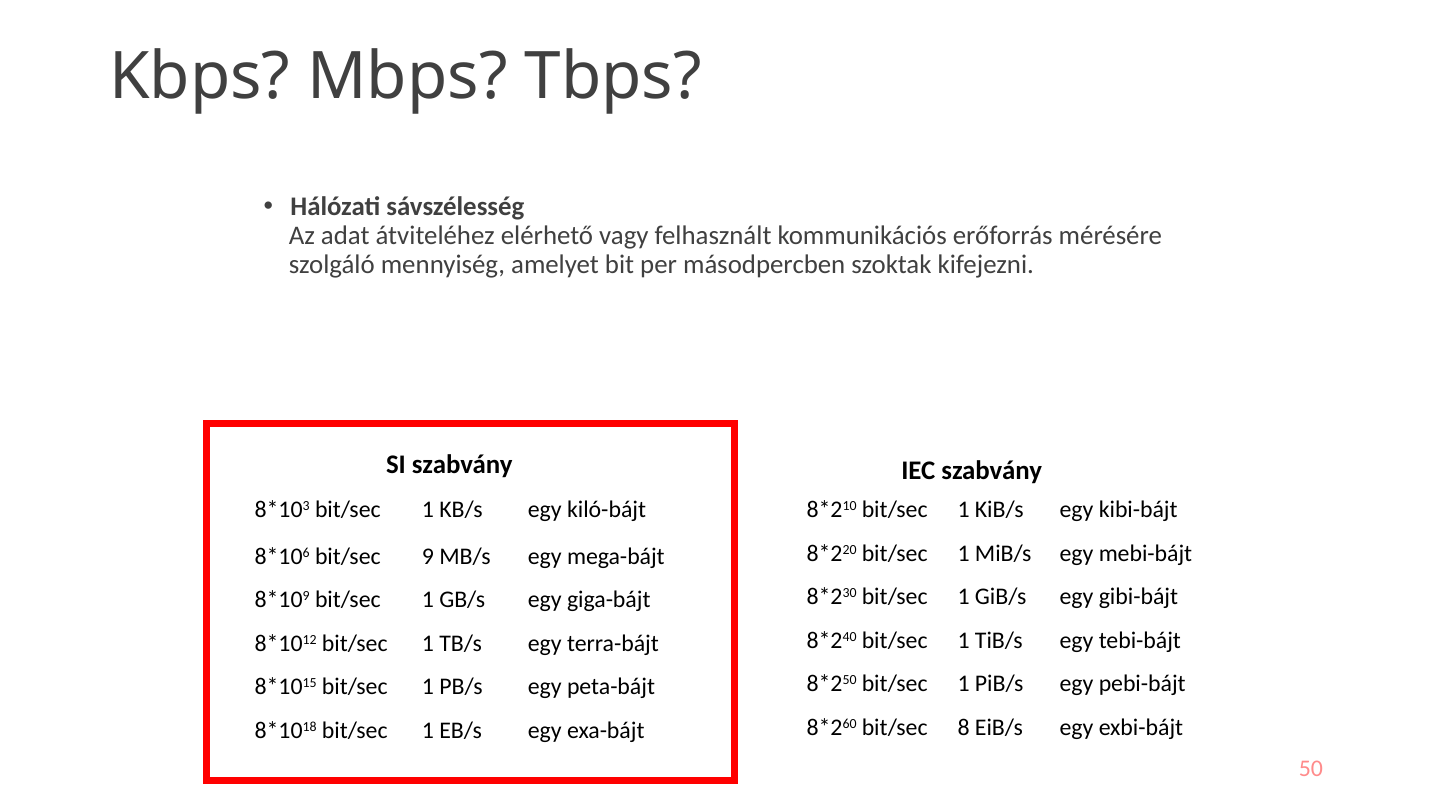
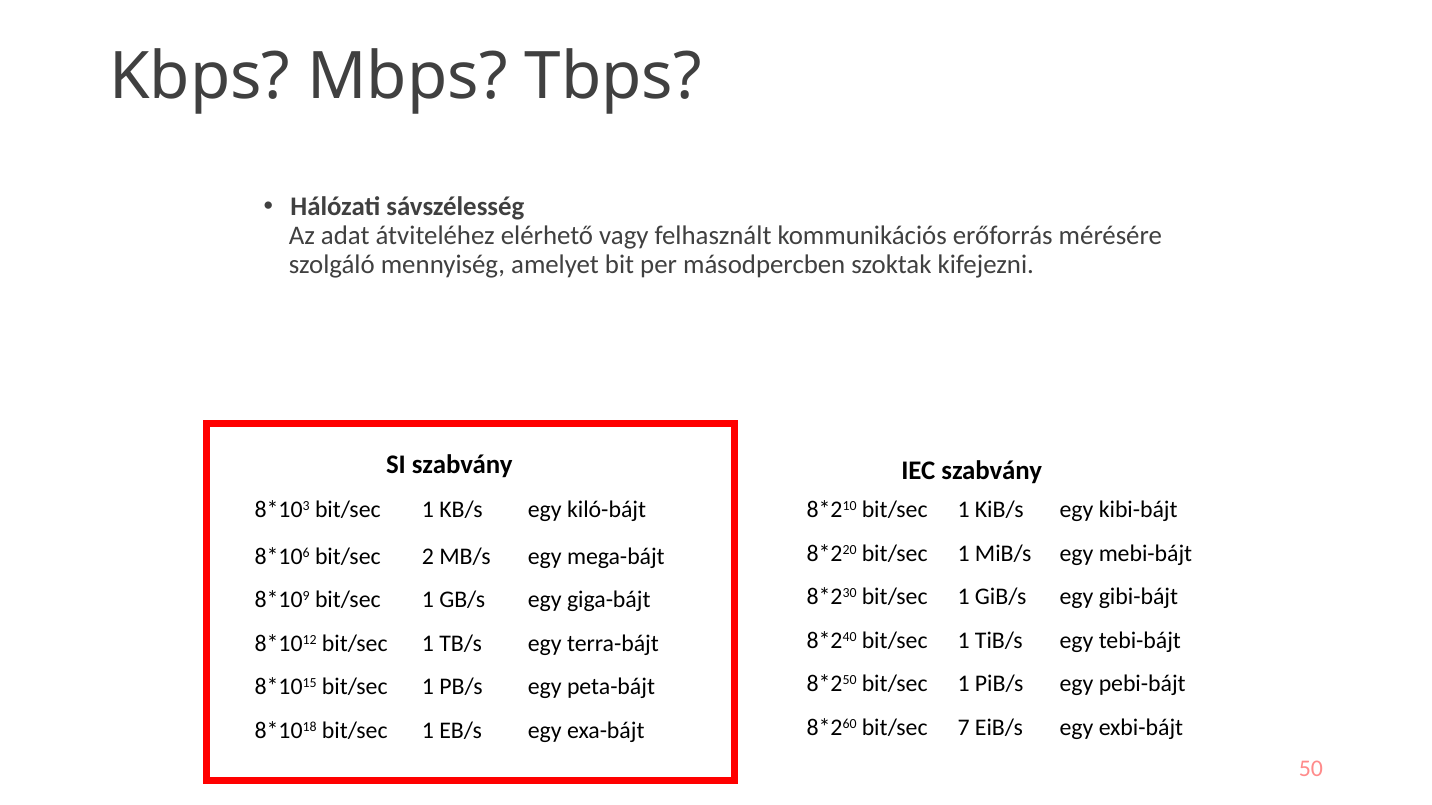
9: 9 -> 2
8: 8 -> 7
